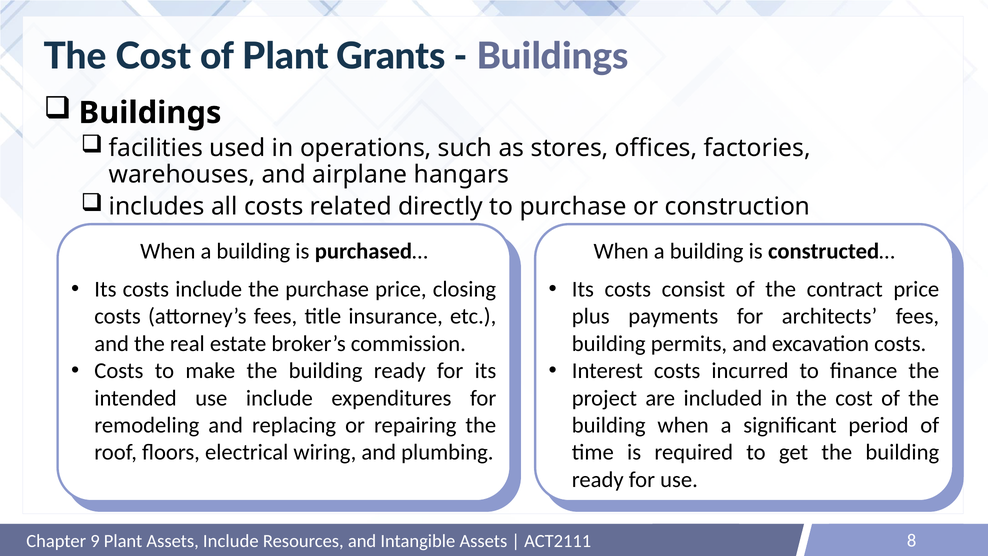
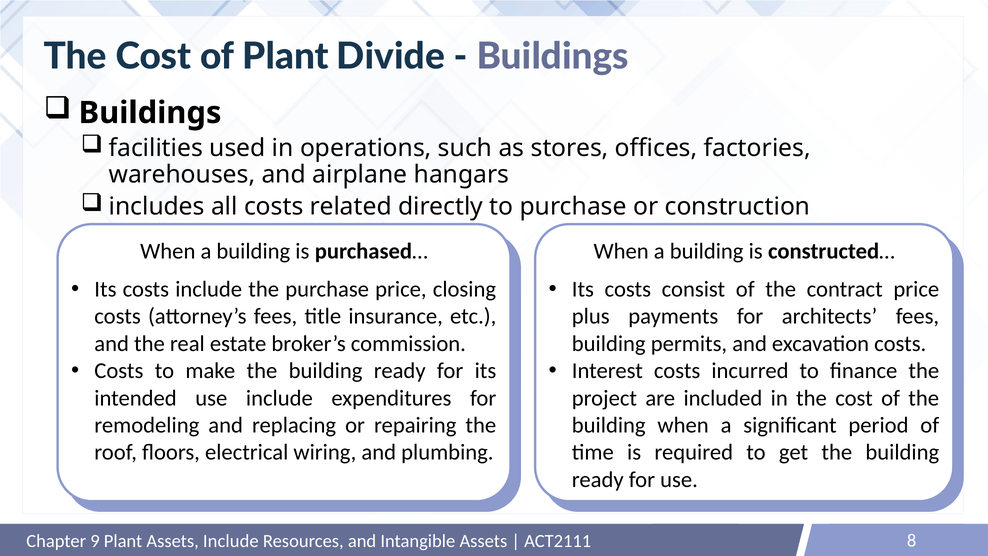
Grants: Grants -> Divide
